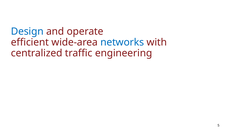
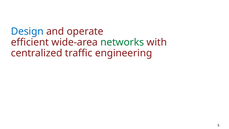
networks colour: blue -> green
